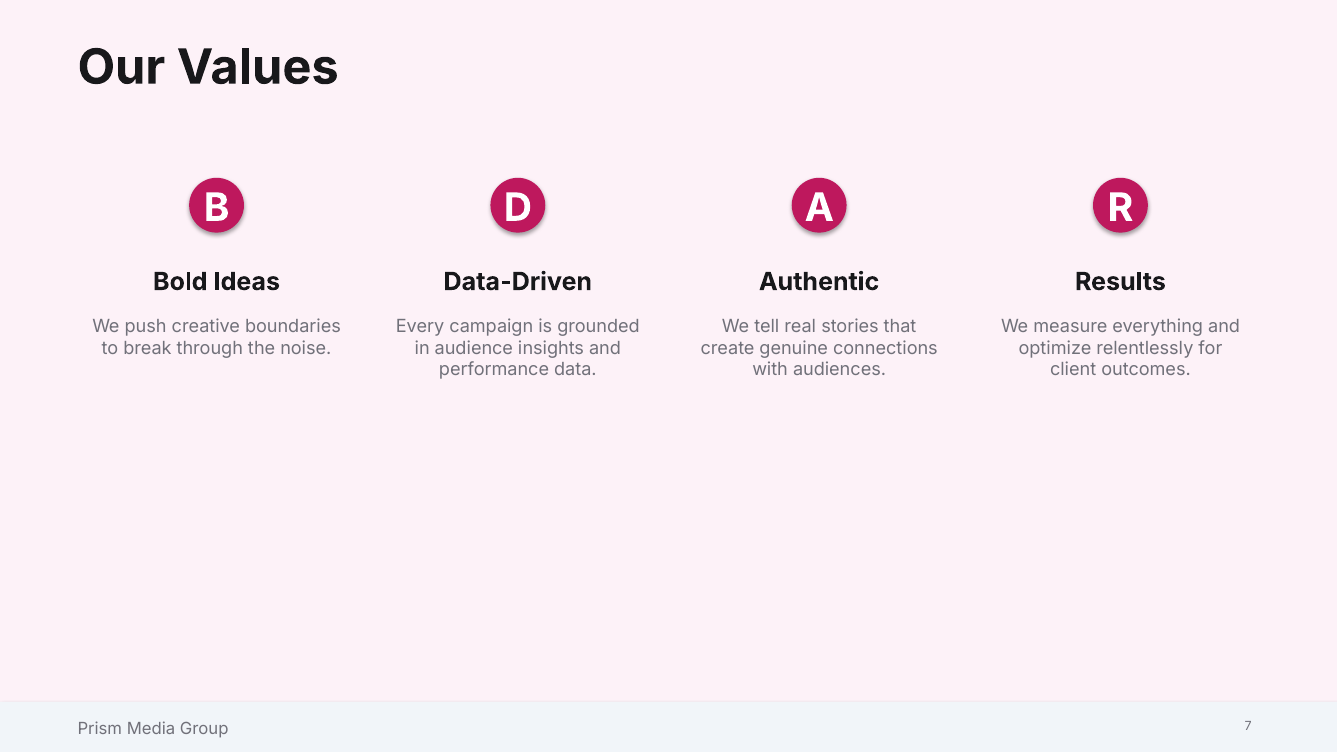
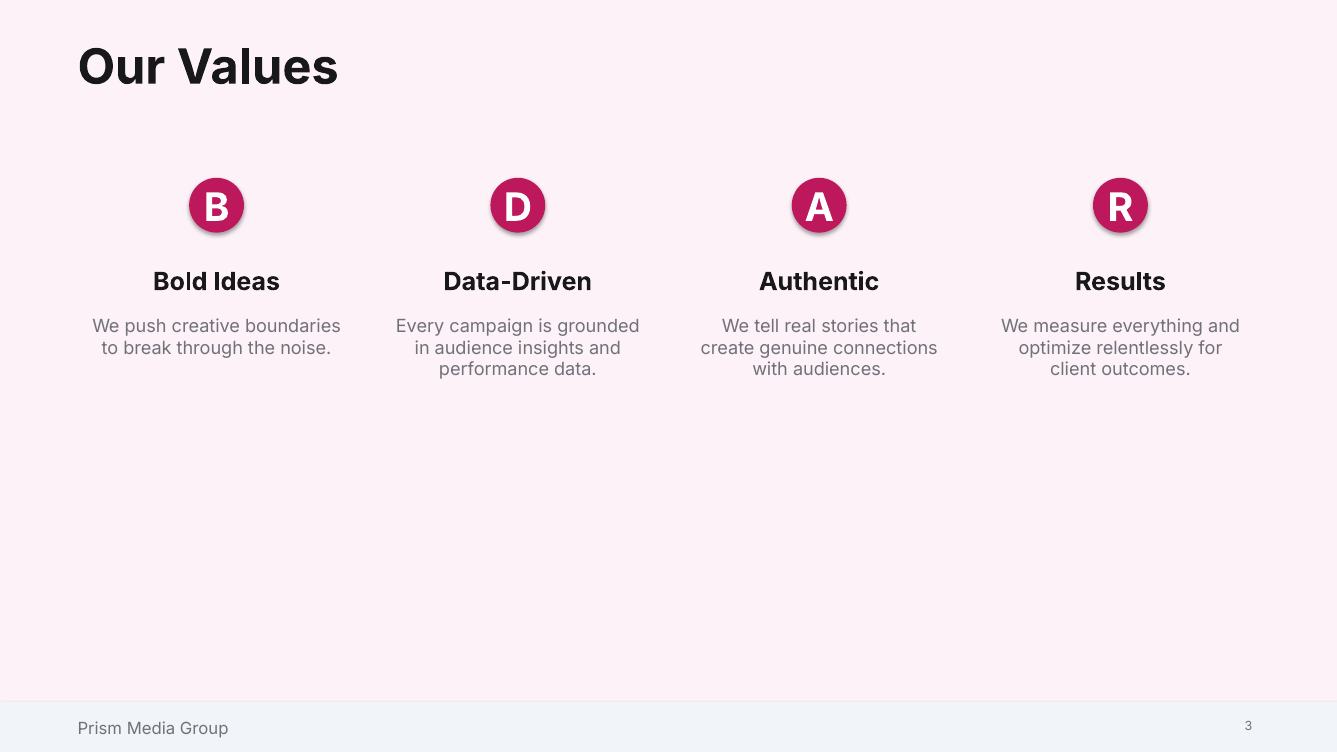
7: 7 -> 3
